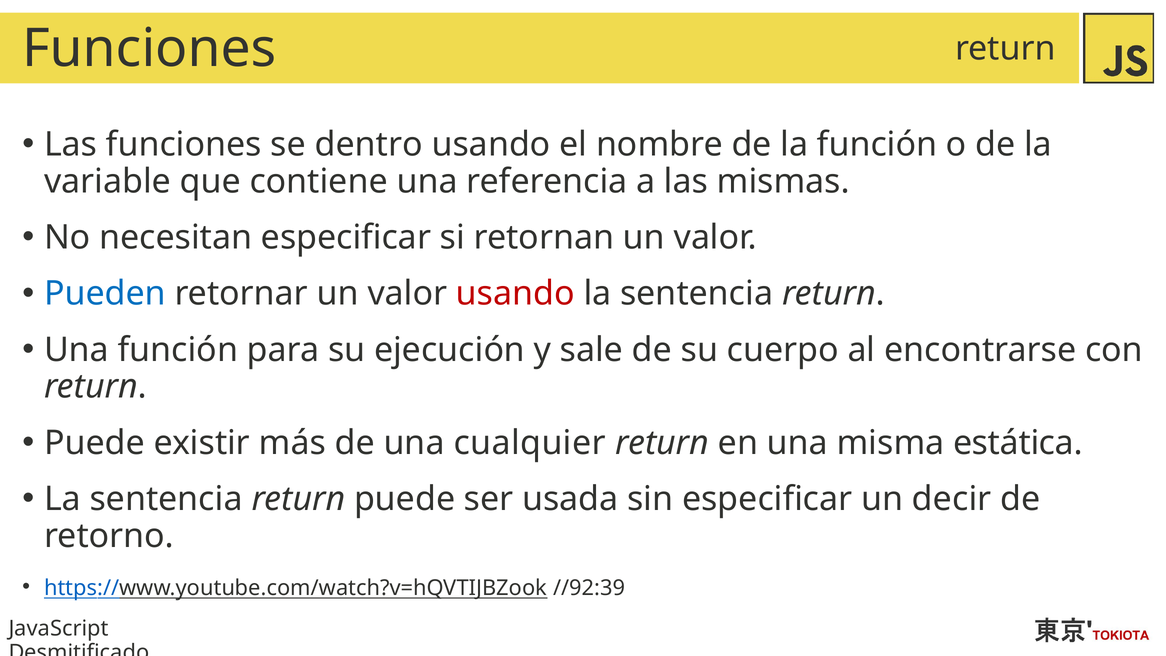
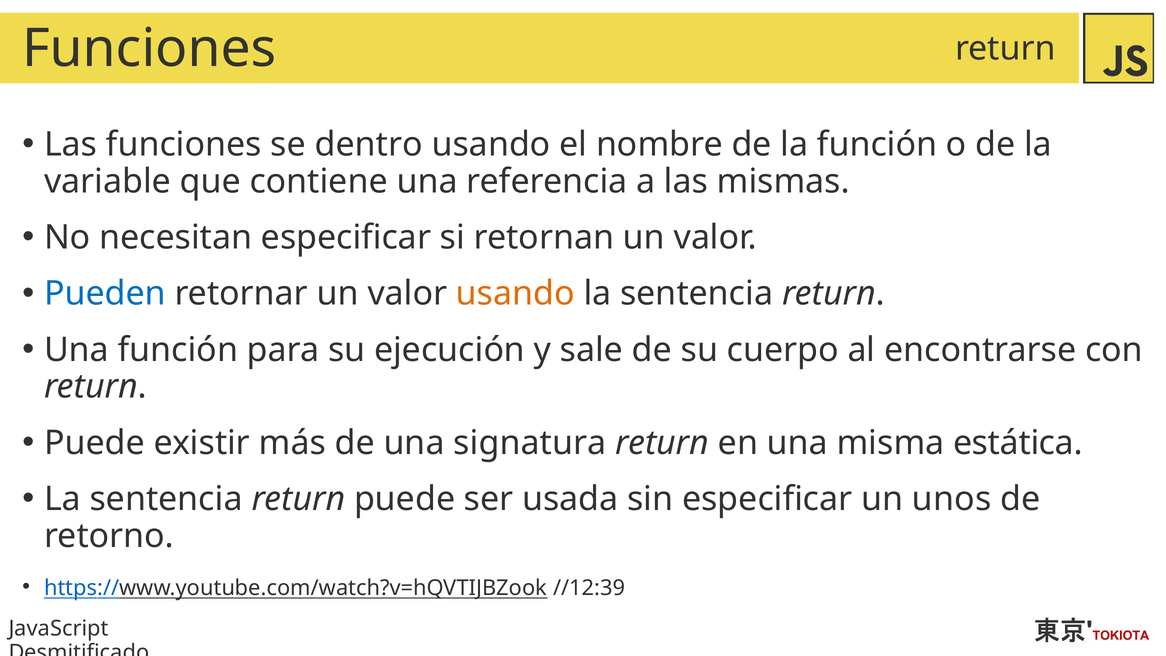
usando at (515, 294) colour: red -> orange
cualquier: cualquier -> signatura
decir: decir -> unos
//92:39: //92:39 -> //12:39
